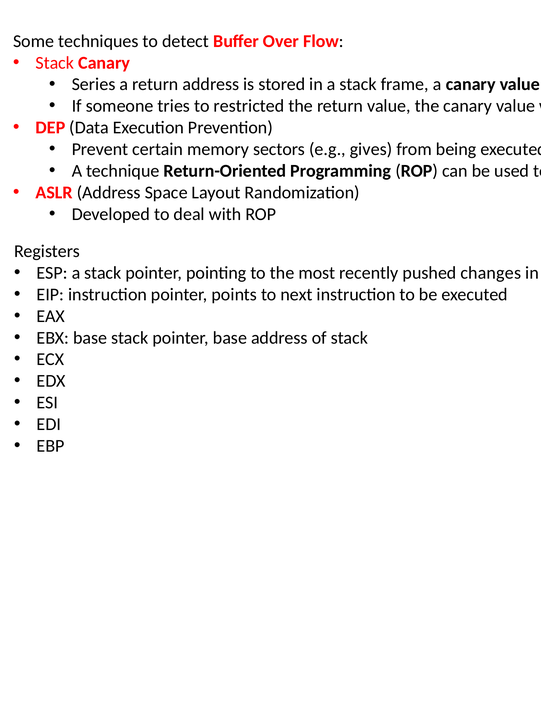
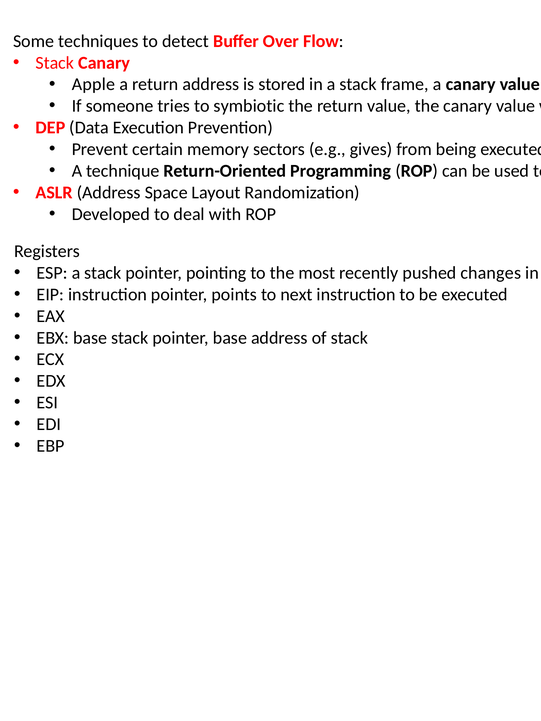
Series: Series -> Apple
restricted: restricted -> symbiotic
